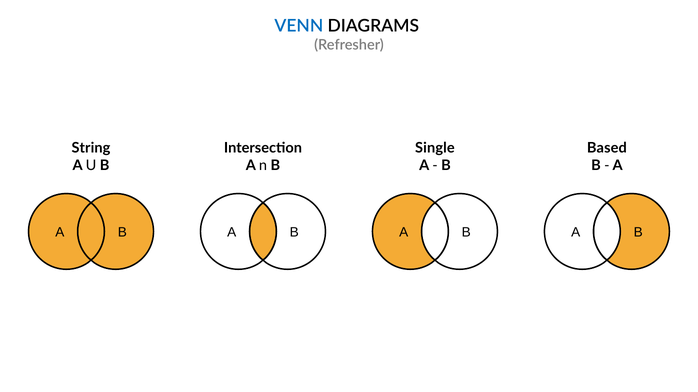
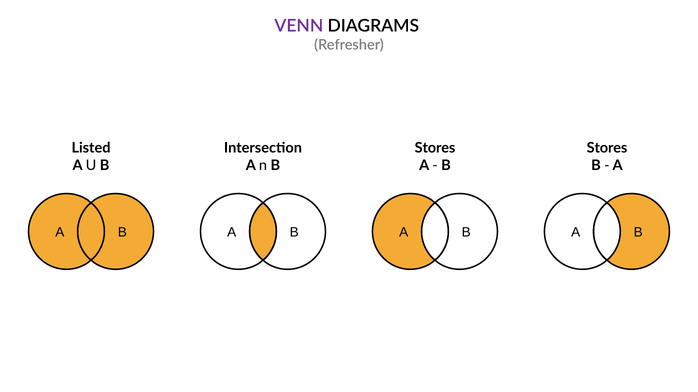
VENN colour: blue -> purple
String: String -> Listed
Single at (435, 148): Single -> Stores
Based at (607, 148): Based -> Stores
